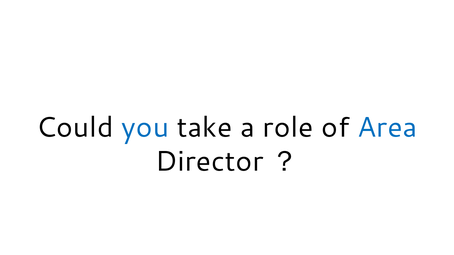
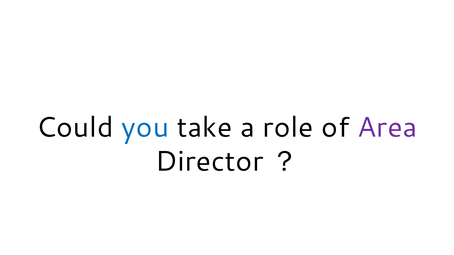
Area colour: blue -> purple
